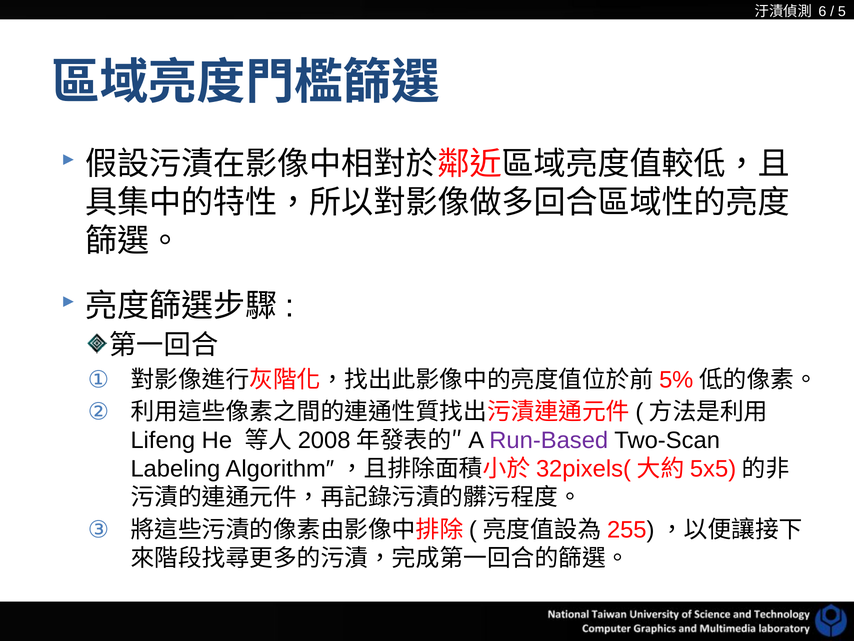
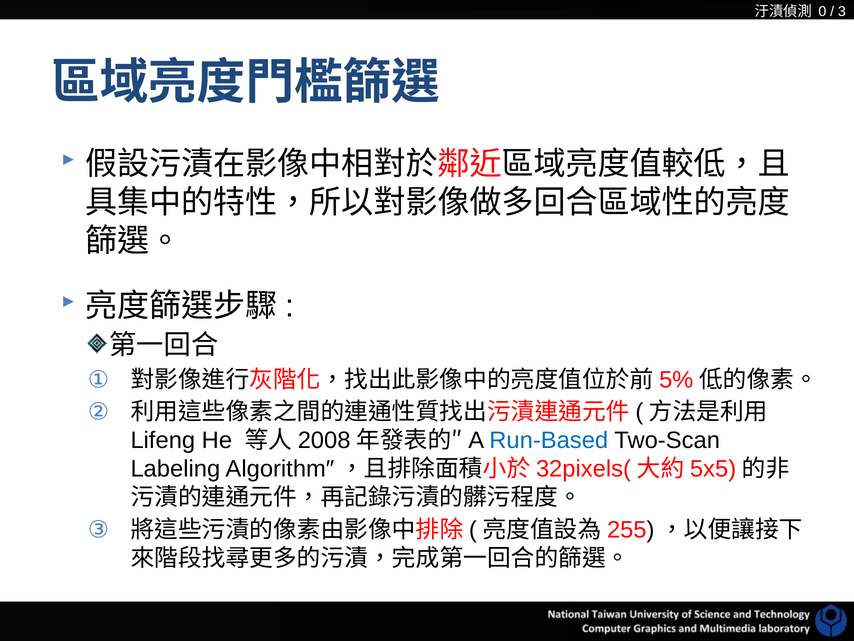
6: 6 -> 0
5: 5 -> 3
Run-Based colour: purple -> blue
